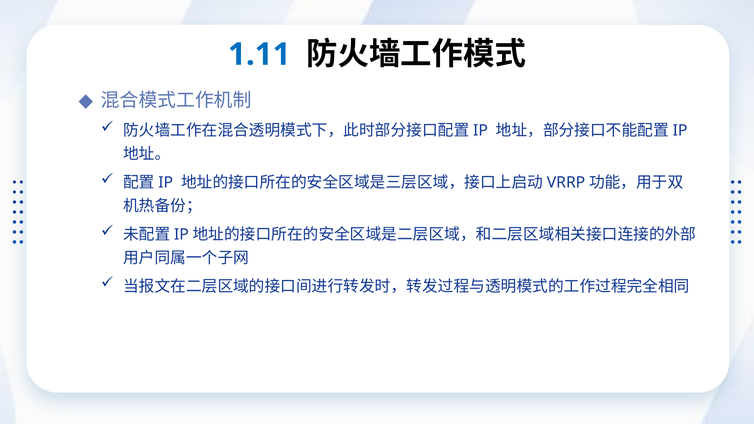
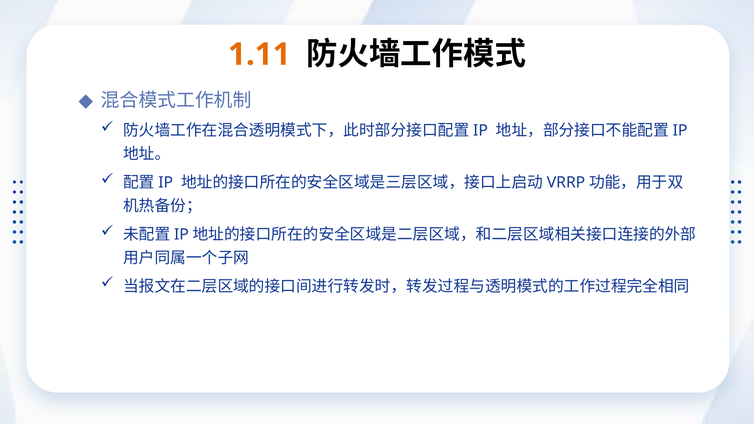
1.11 colour: blue -> orange
